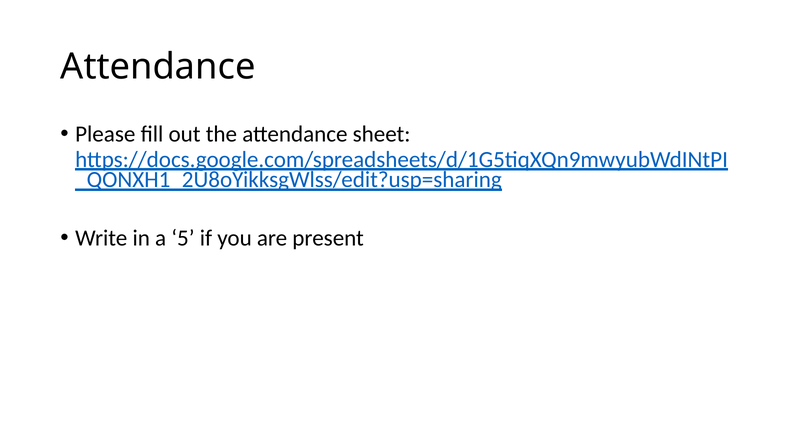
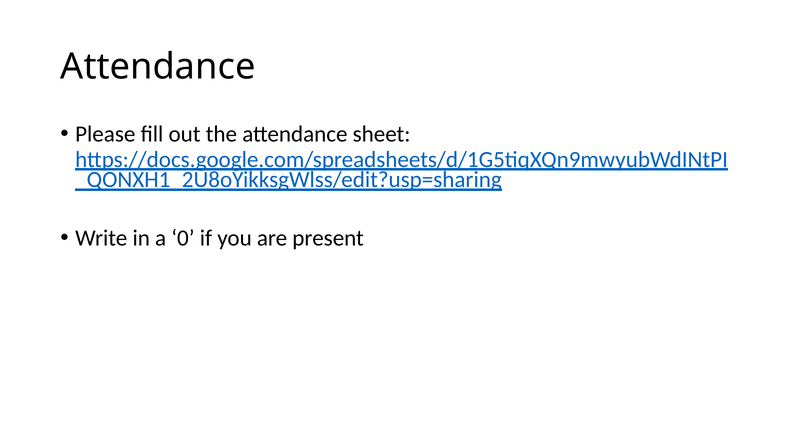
5: 5 -> 0
